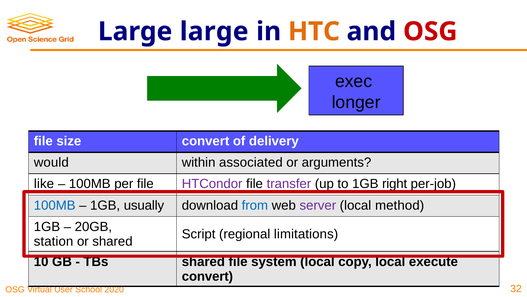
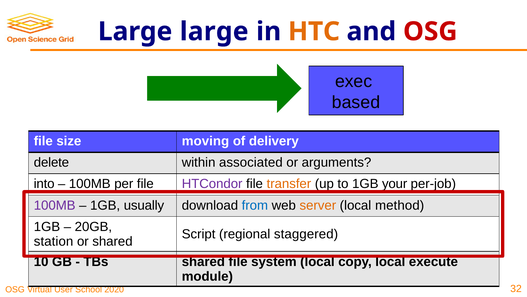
longer: longer -> based
size convert: convert -> moving
would: would -> delete
like: like -> into
transfer colour: purple -> orange
right: right -> your
100MB at (55, 205) colour: blue -> purple
server colour: purple -> orange
limitations: limitations -> staggered
convert at (207, 276): convert -> module
